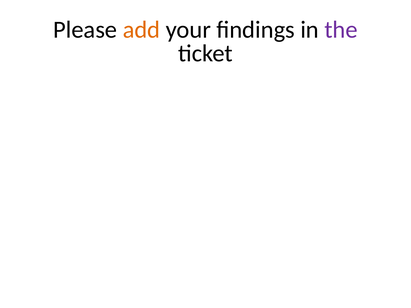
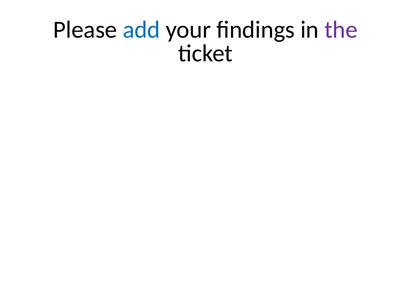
add colour: orange -> blue
